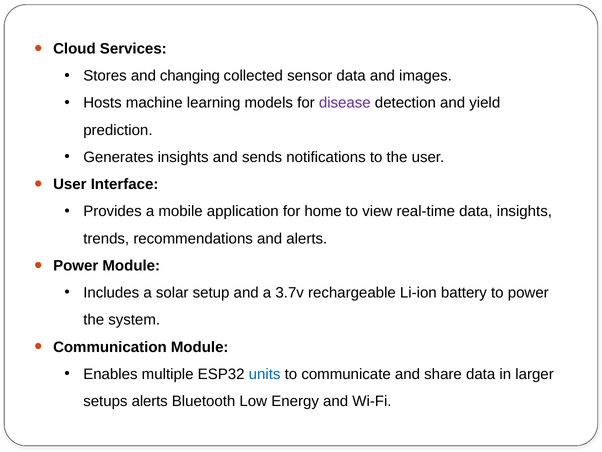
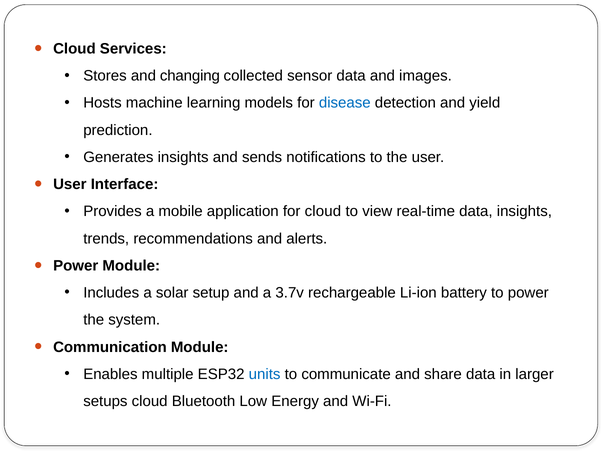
disease colour: purple -> blue
for home: home -> cloud
setups alerts: alerts -> cloud
